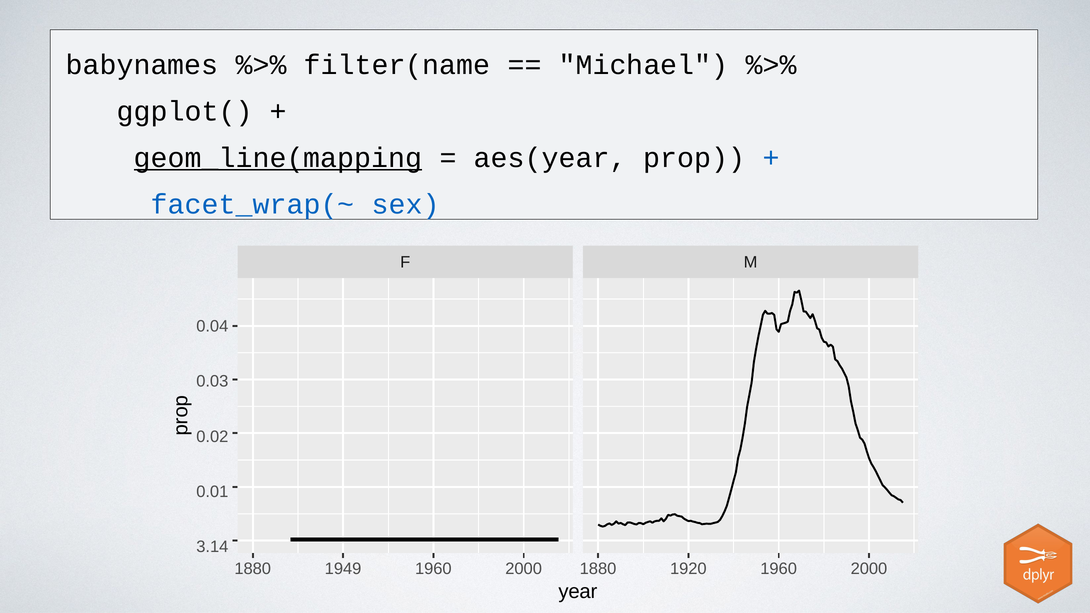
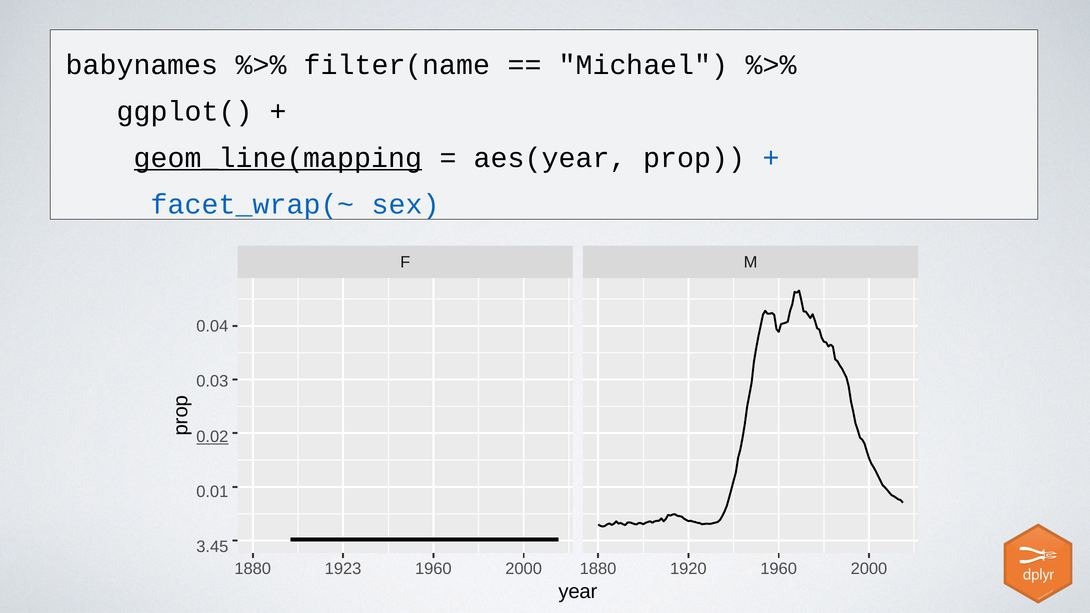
0.02 underline: none -> present
3.14: 3.14 -> 3.45
1949: 1949 -> 1923
